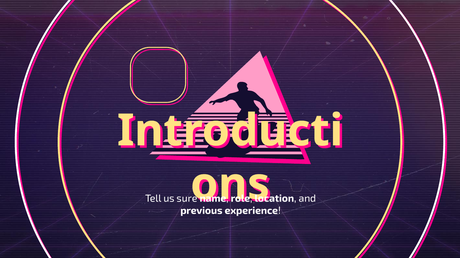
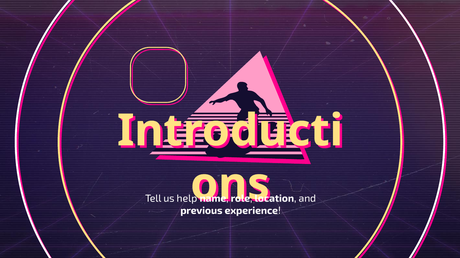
sure: sure -> help
